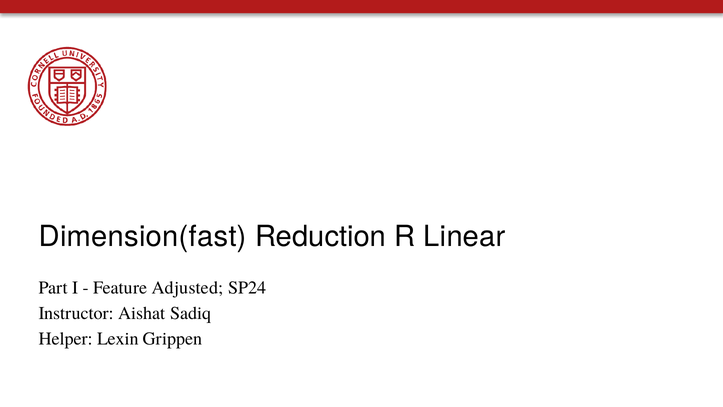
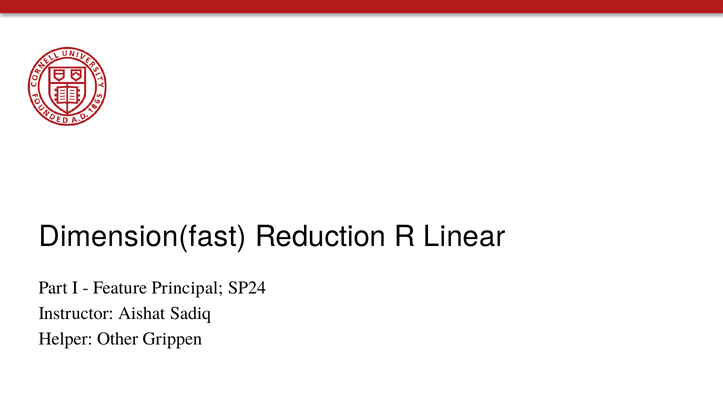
Adjusted: Adjusted -> Principal
Lexin: Lexin -> Other
